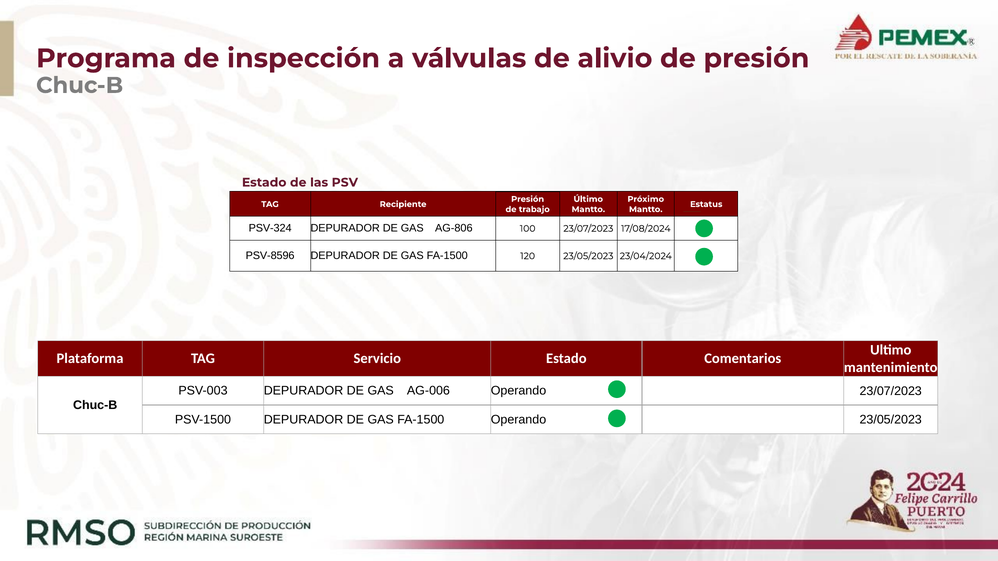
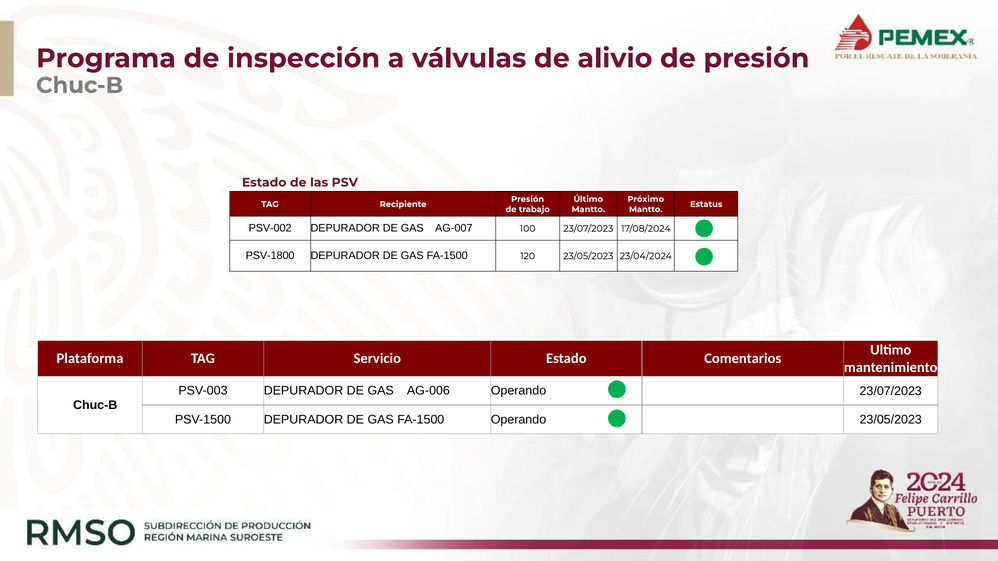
PSV-324: PSV-324 -> PSV-002
AG-806: AG-806 -> AG-007
PSV-8596: PSV-8596 -> PSV-1800
